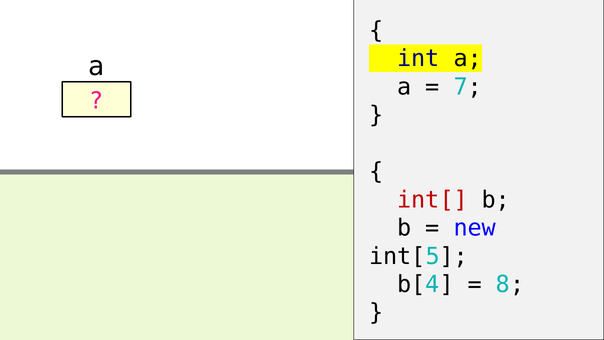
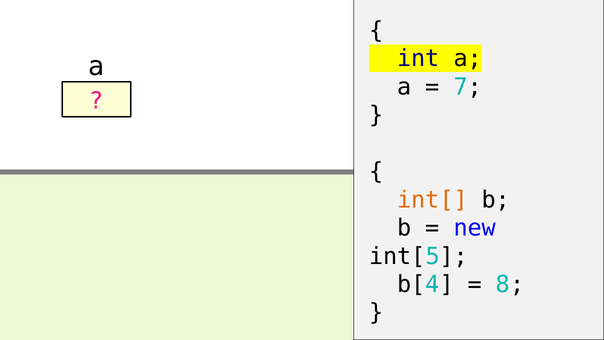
int[ colour: red -> orange
